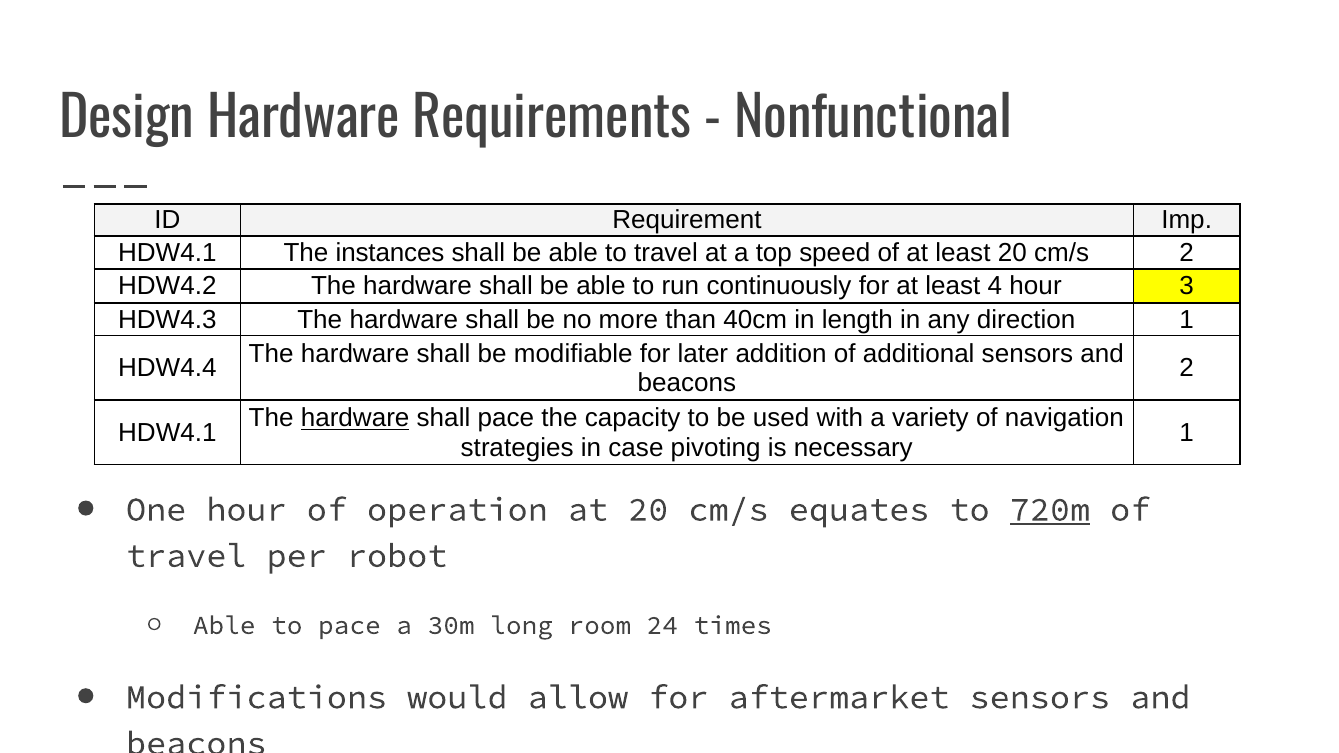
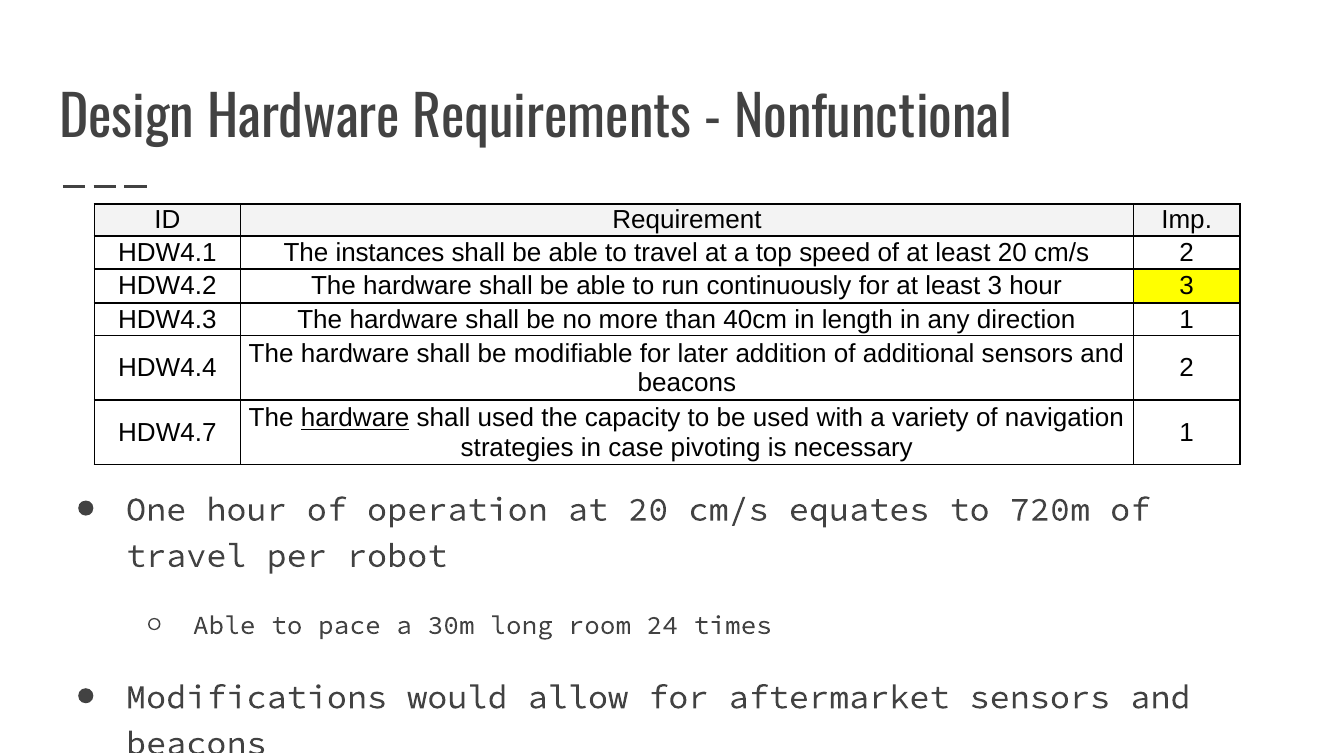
least 4: 4 -> 3
shall pace: pace -> used
HDW4.1 at (167, 433): HDW4.1 -> HDW4.7
720m underline: present -> none
